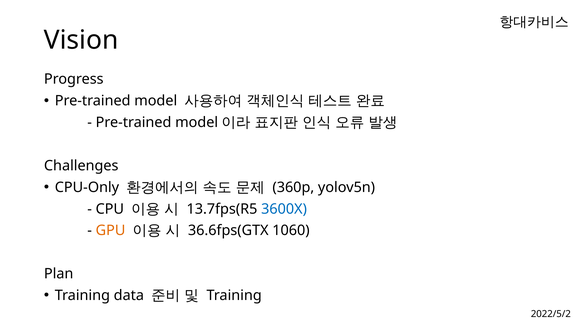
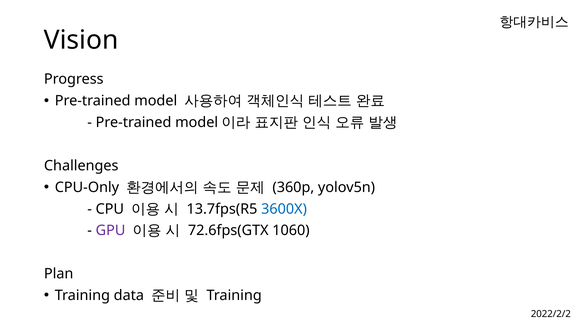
GPU colour: orange -> purple
36.6fps(GTX: 36.6fps(GTX -> 72.6fps(GTX
2022/5/2: 2022/5/2 -> 2022/2/2
